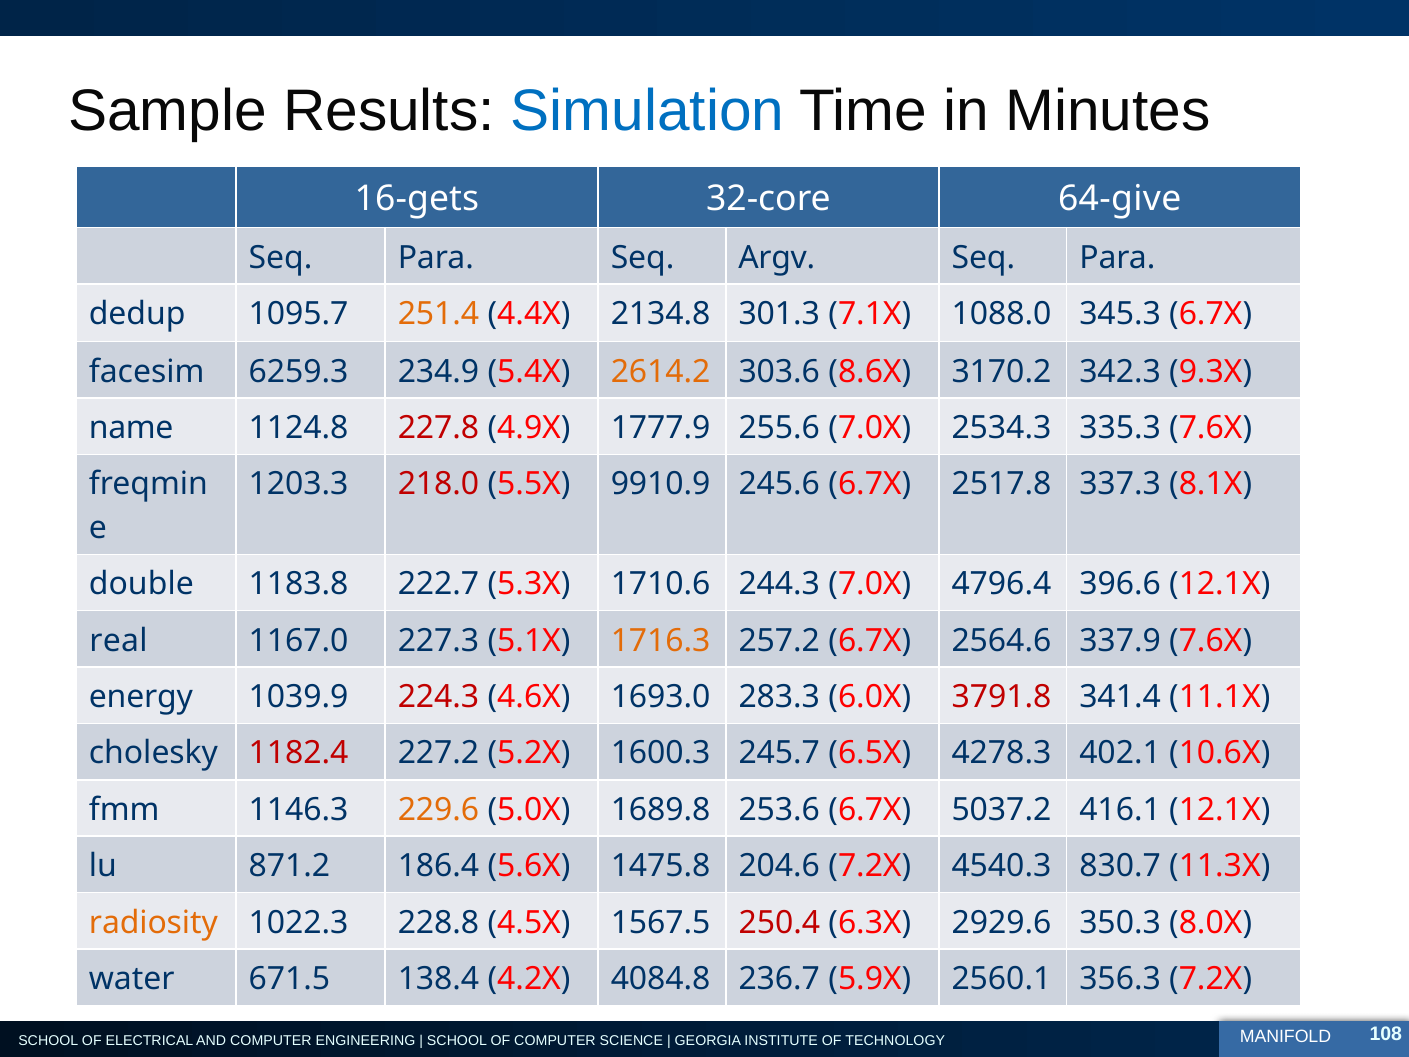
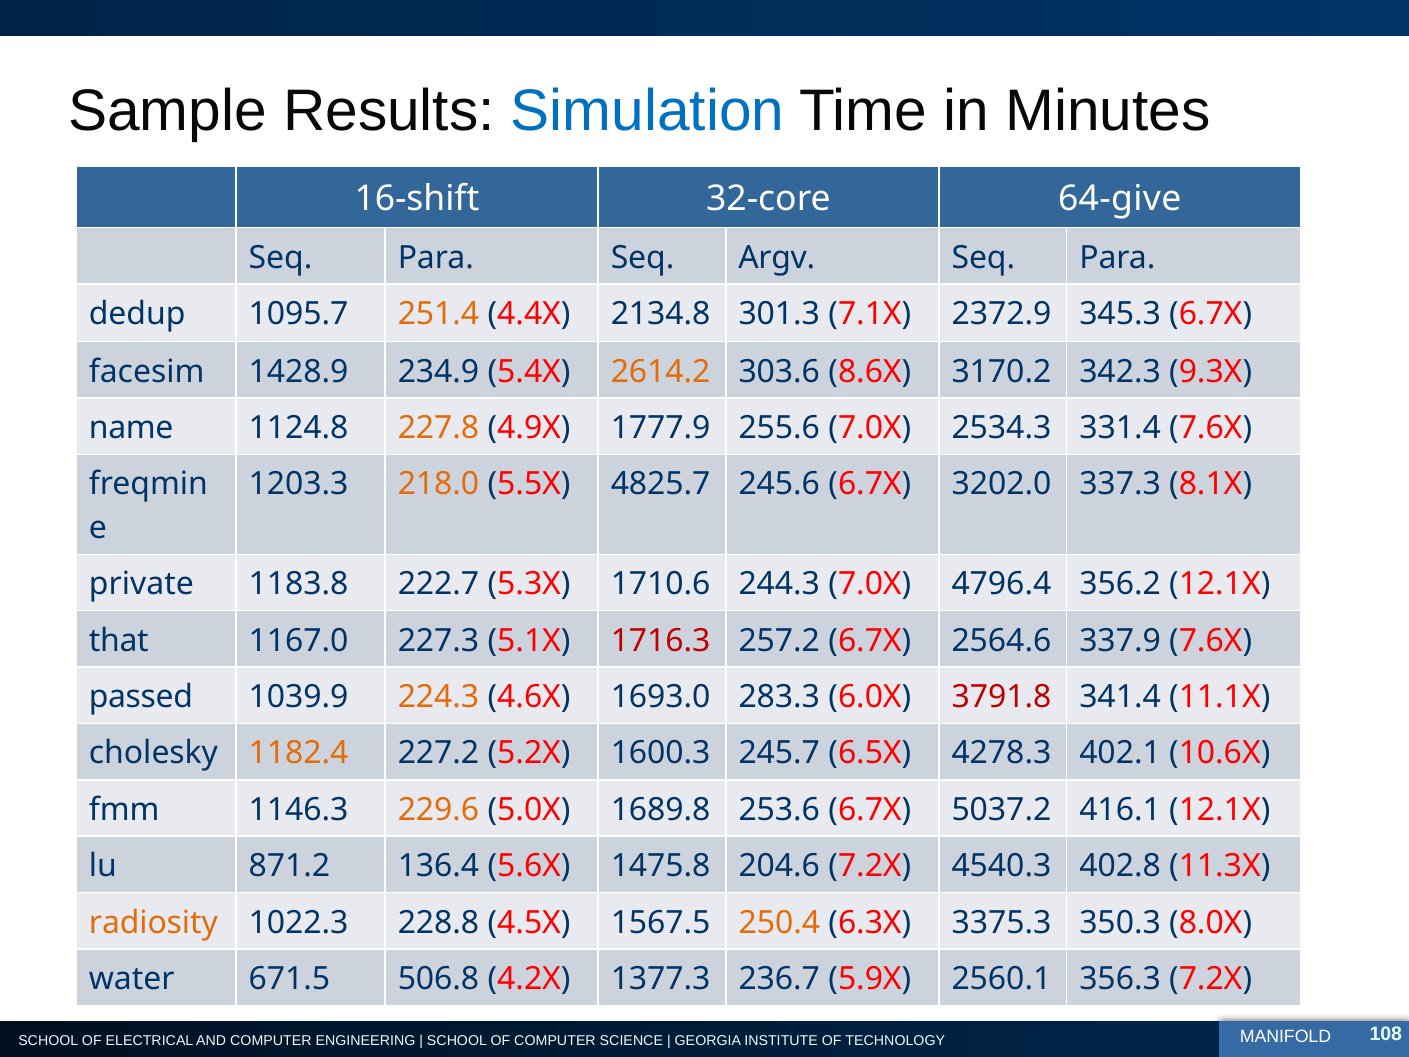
16-gets: 16-gets -> 16-shift
1088.0: 1088.0 -> 2372.9
6259.3: 6259.3 -> 1428.9
227.8 colour: red -> orange
335.3: 335.3 -> 331.4
218.0 colour: red -> orange
9910.9: 9910.9 -> 4825.7
2517.8: 2517.8 -> 3202.0
double: double -> private
396.6: 396.6 -> 356.2
real: real -> that
1716.3 colour: orange -> red
energy: energy -> passed
224.3 colour: red -> orange
1182.4 colour: red -> orange
186.4: 186.4 -> 136.4
830.7: 830.7 -> 402.8
250.4 colour: red -> orange
2929.6: 2929.6 -> 3375.3
138.4: 138.4 -> 506.8
4084.8: 4084.8 -> 1377.3
